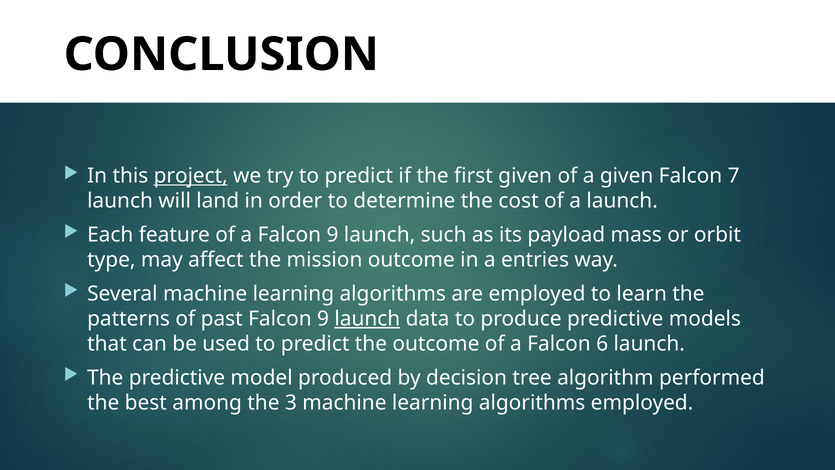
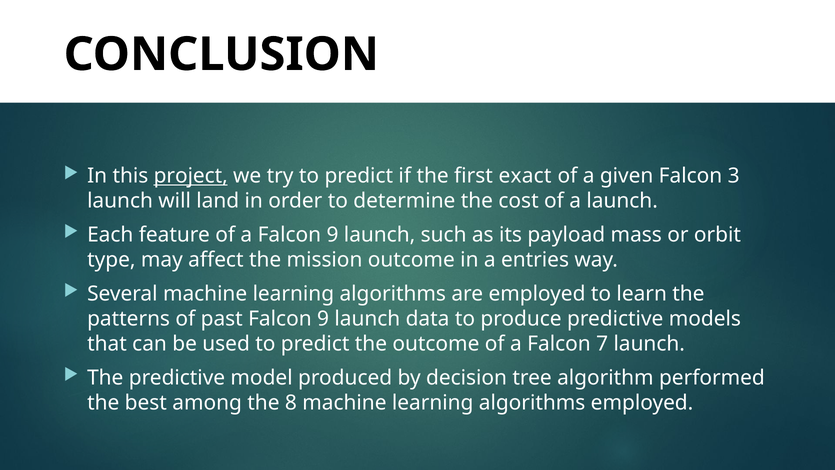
first given: given -> exact
7: 7 -> 3
launch at (367, 319) underline: present -> none
6: 6 -> 7
3: 3 -> 8
